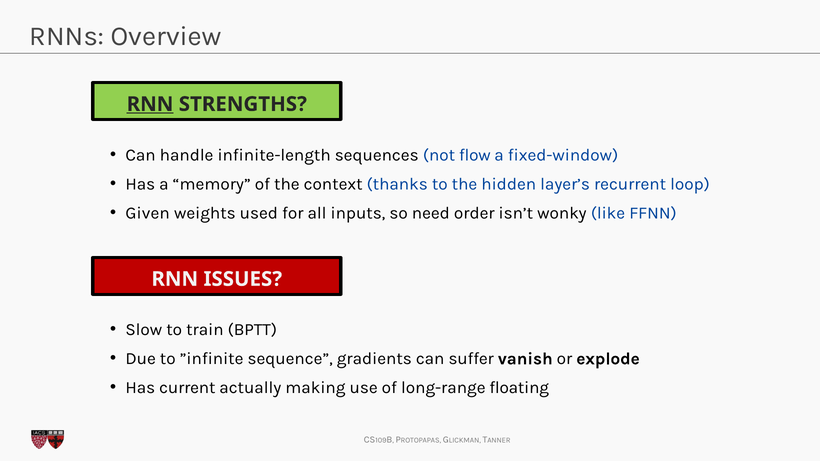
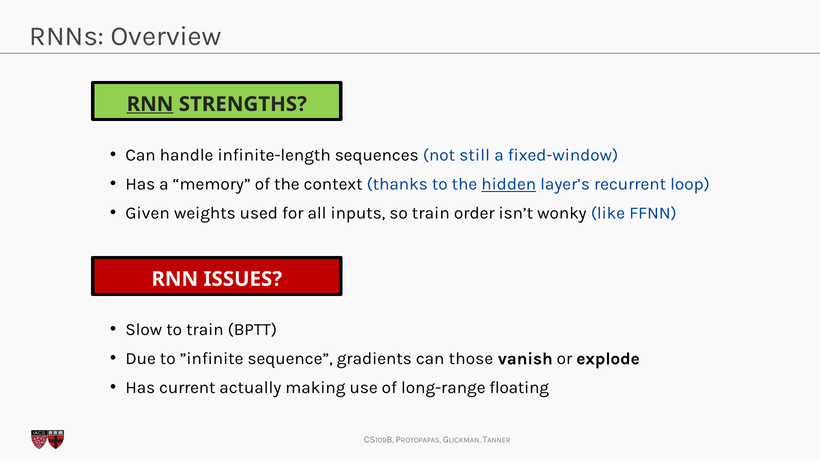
flow: flow -> still
hidden underline: none -> present
so need: need -> train
suffer: suffer -> those
